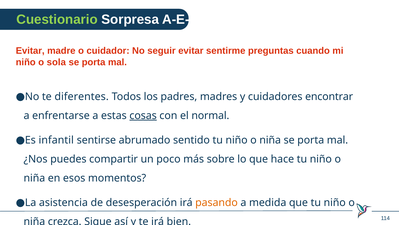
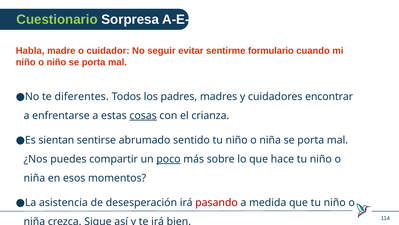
Evitar at (30, 51): Evitar -> Habla
preguntas: preguntas -> formulario
o sola: sola -> niño
normal: normal -> crianza
infantil: infantil -> sientan
poco underline: none -> present
pasando colour: orange -> red
